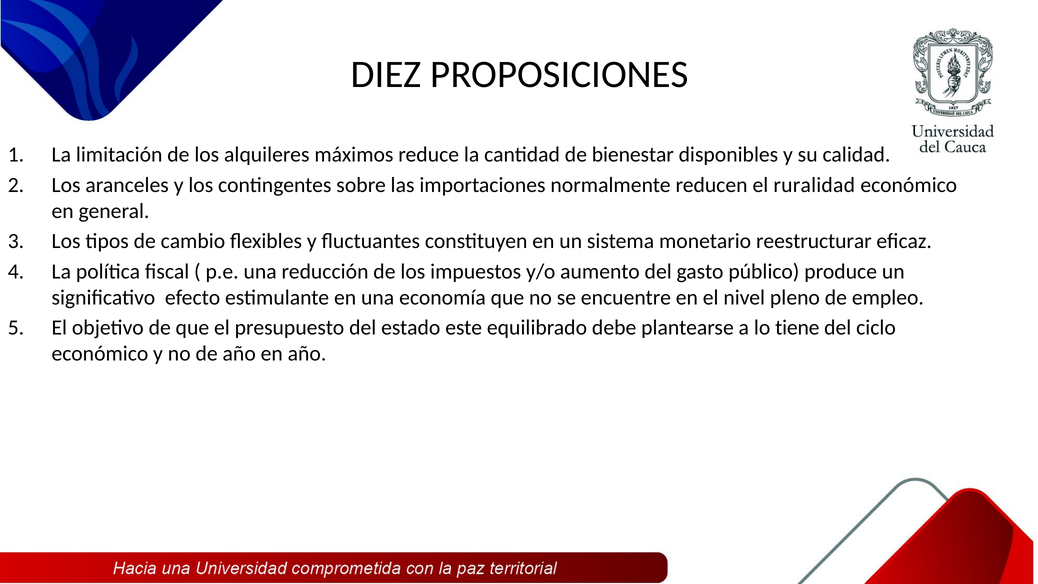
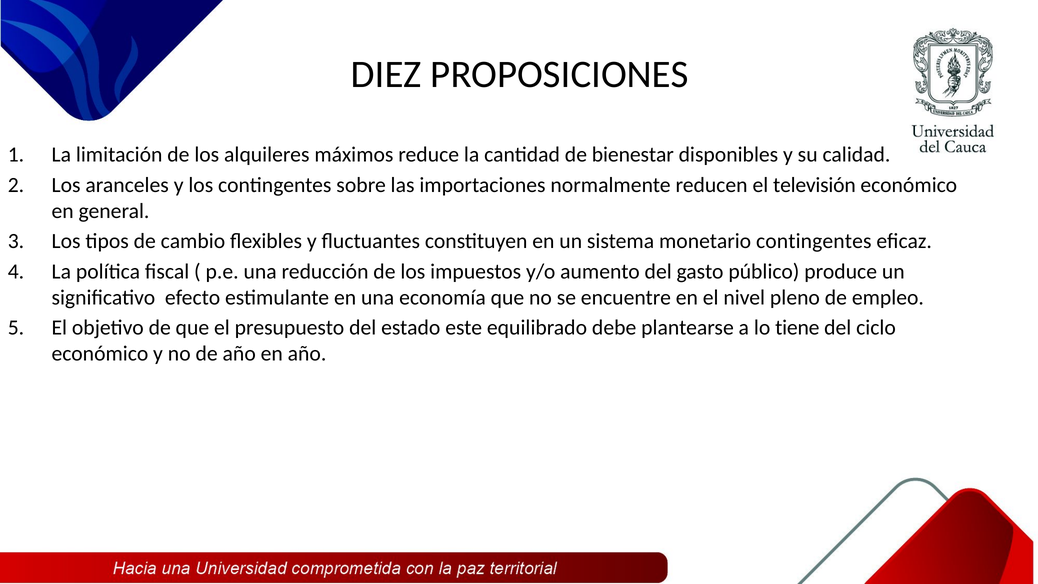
ruralidad: ruralidad -> televisión
monetario reestructurar: reestructurar -> contingentes
